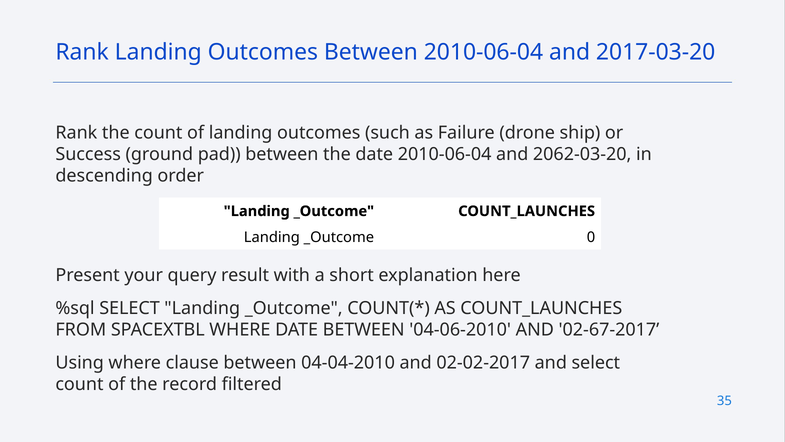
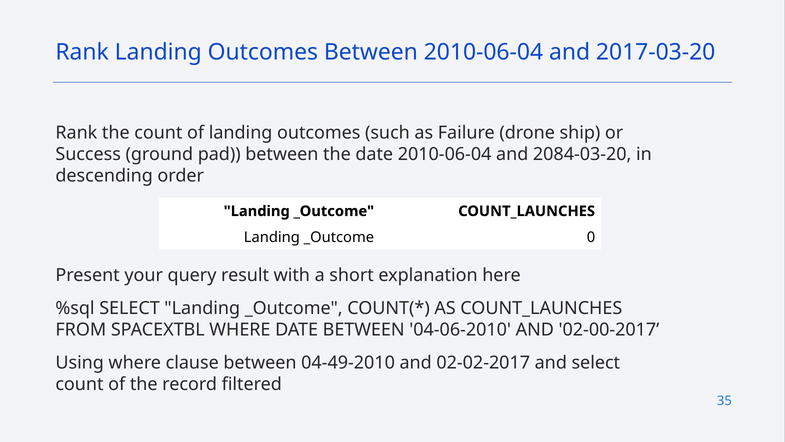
2062-03-20: 2062-03-20 -> 2084-03-20
02-67-2017: 02-67-2017 -> 02-00-2017
04-04-2010: 04-04-2010 -> 04-49-2010
